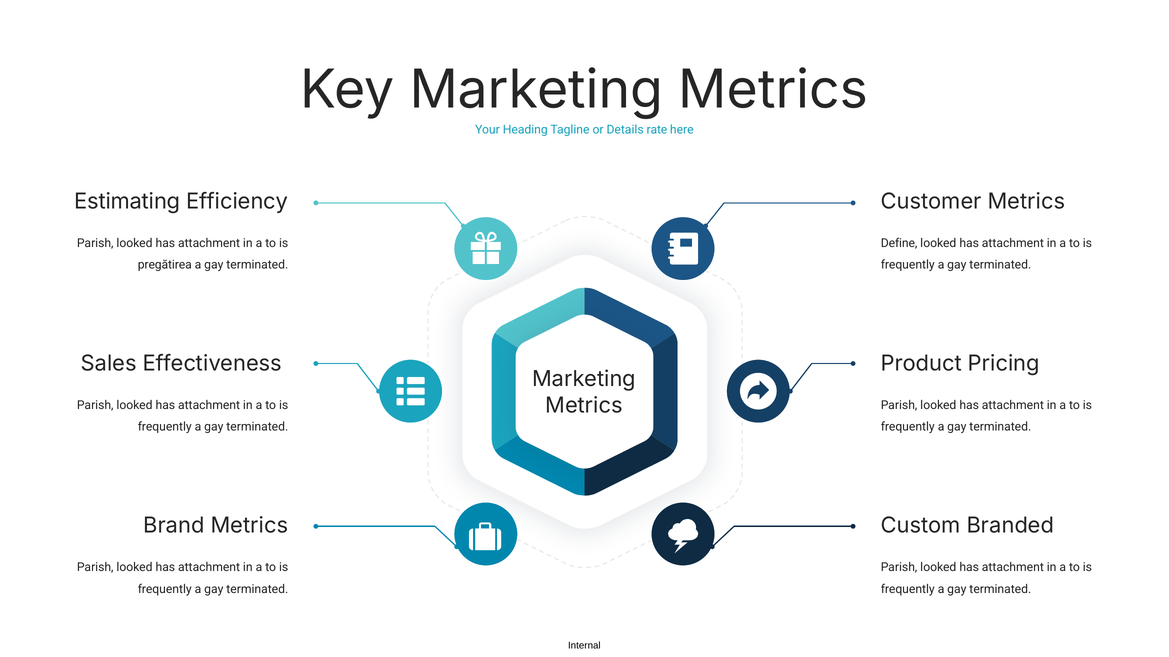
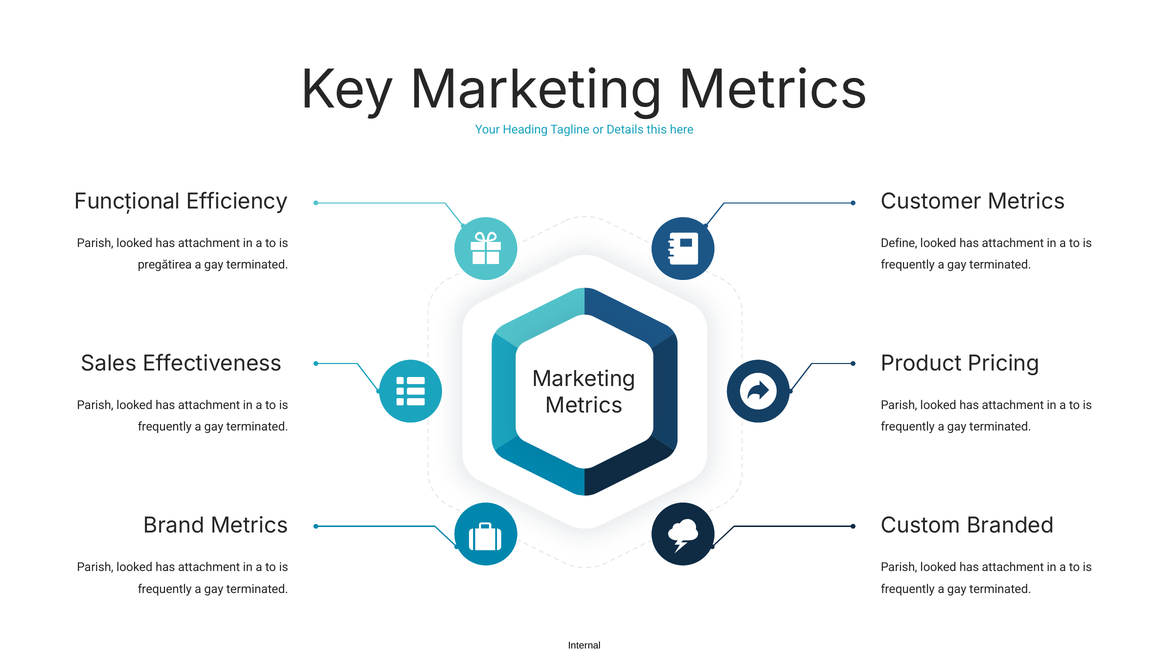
rate: rate -> this
Estimating: Estimating -> Funcțional
